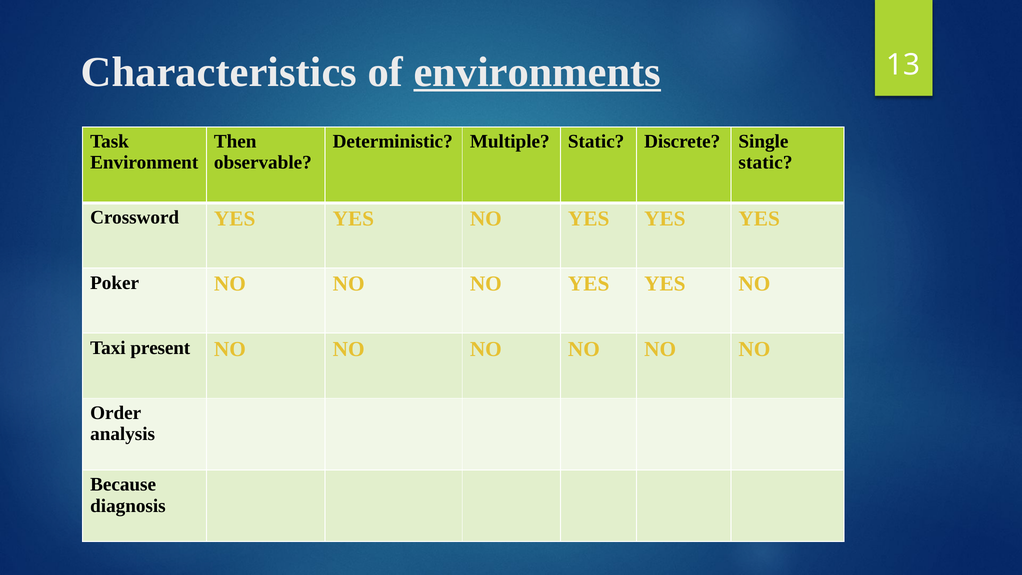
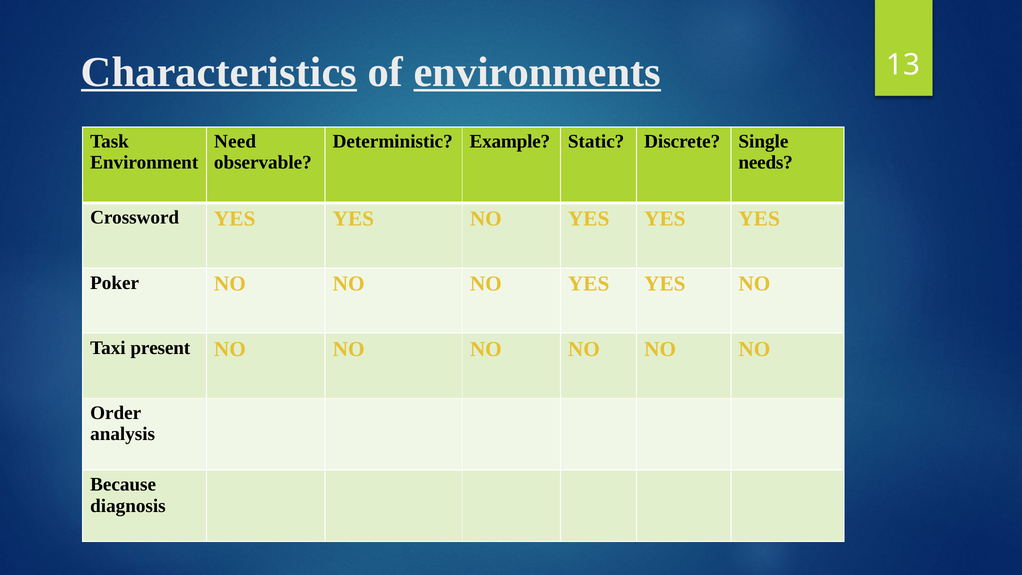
Characteristics underline: none -> present
Then: Then -> Need
Multiple: Multiple -> Example
static at (765, 163): static -> needs
